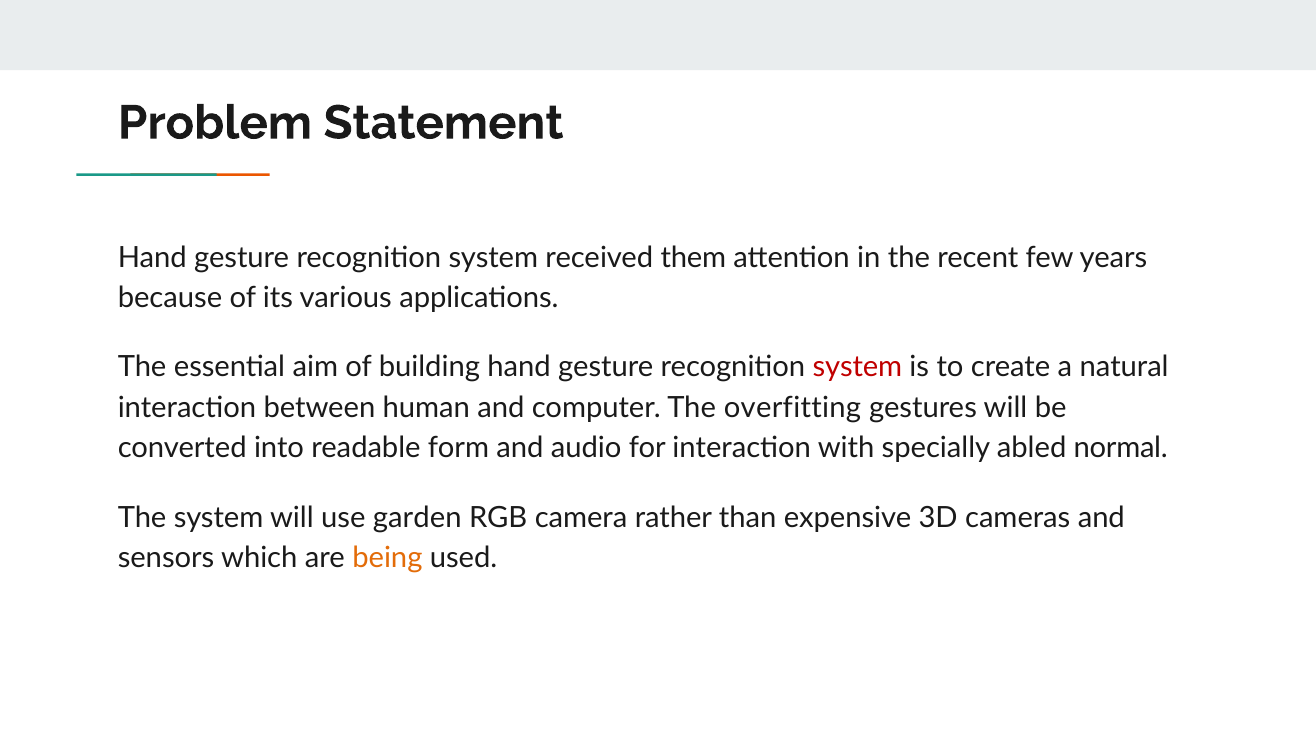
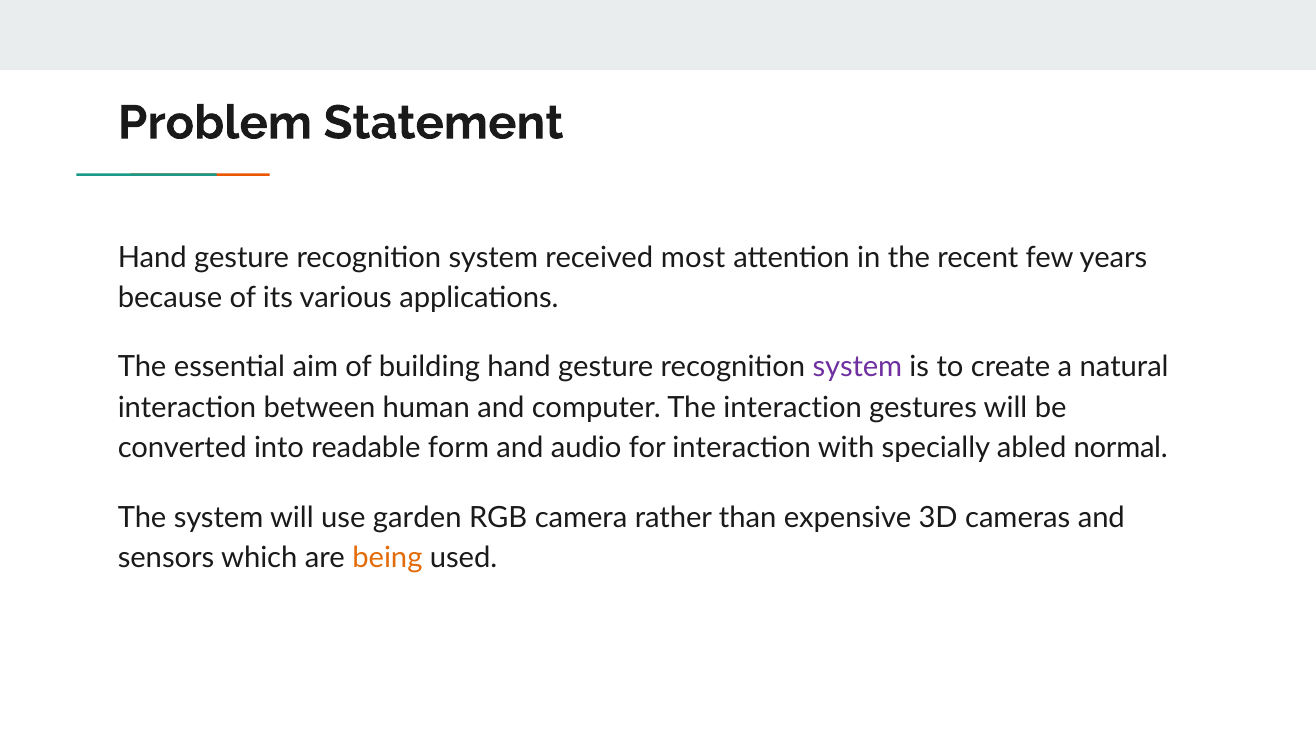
them: them -> most
system at (857, 367) colour: red -> purple
The overfitting: overfitting -> interaction
